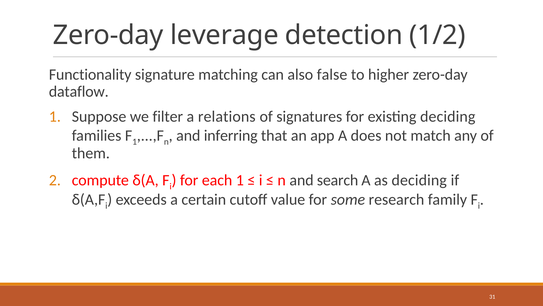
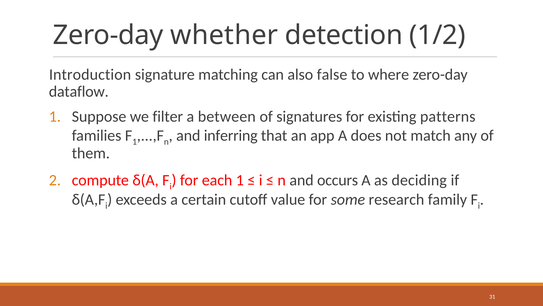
leverage: leverage -> whether
Functionality: Functionality -> Introduction
higher: higher -> where
relations: relations -> between
existing deciding: deciding -> patterns
search: search -> occurs
